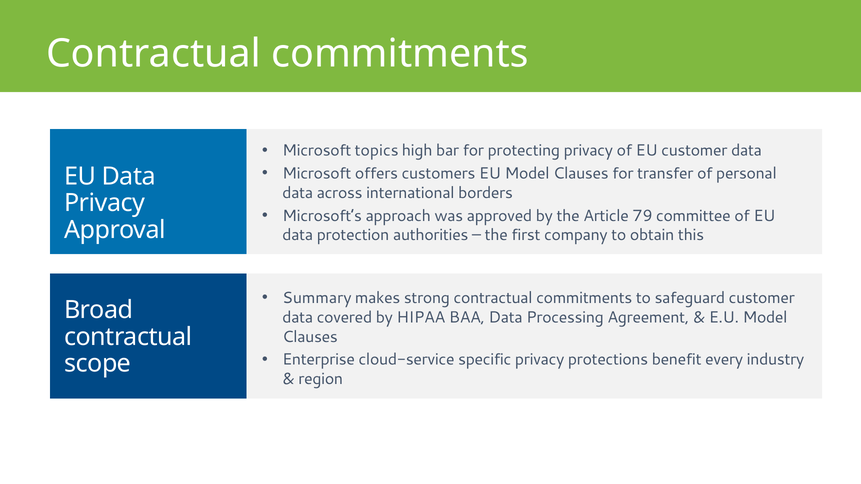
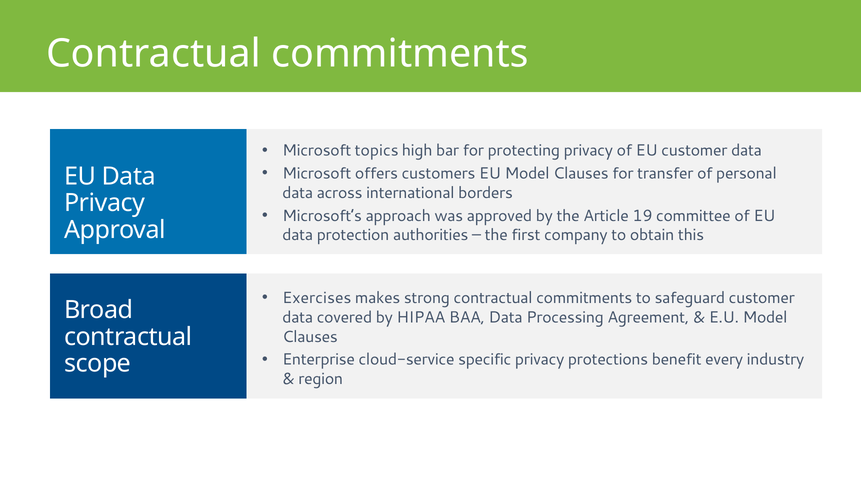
79: 79 -> 19
Summary: Summary -> Exercises
